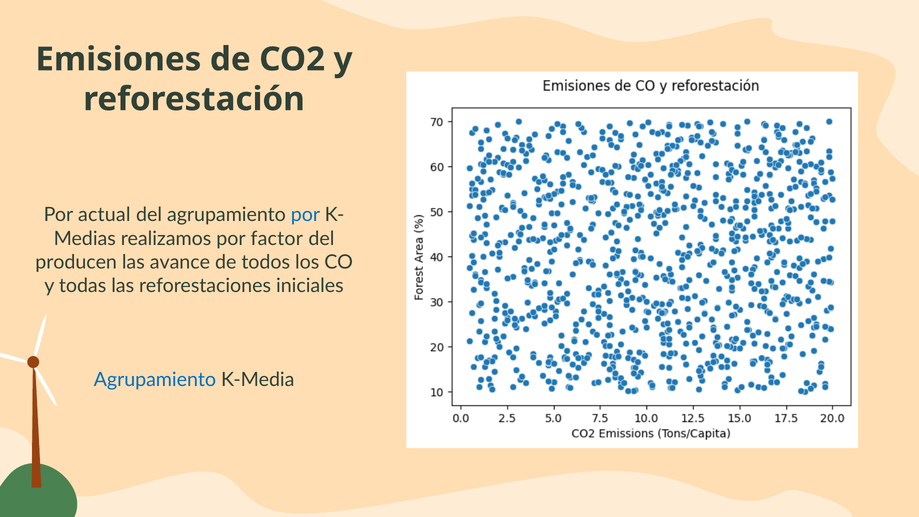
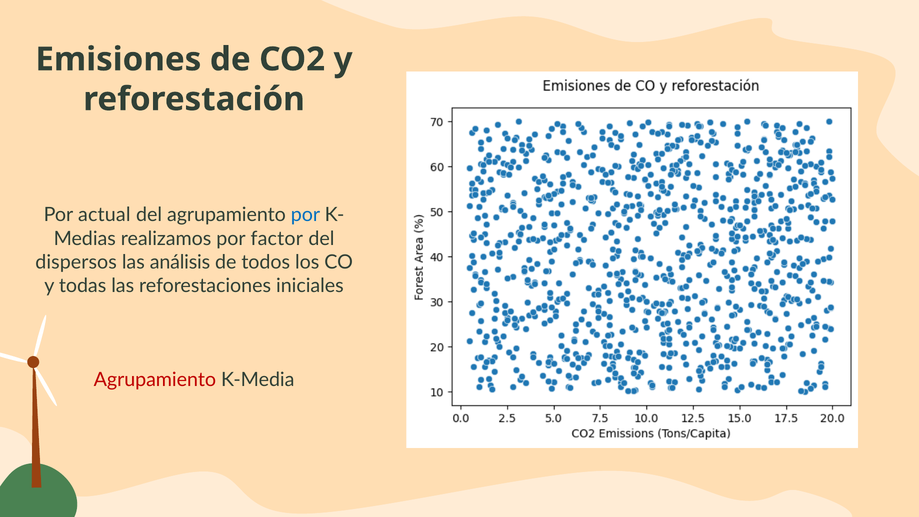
producen: producen -> dispersos
avance: avance -> análisis
Agrupamiento at (155, 380) colour: blue -> red
